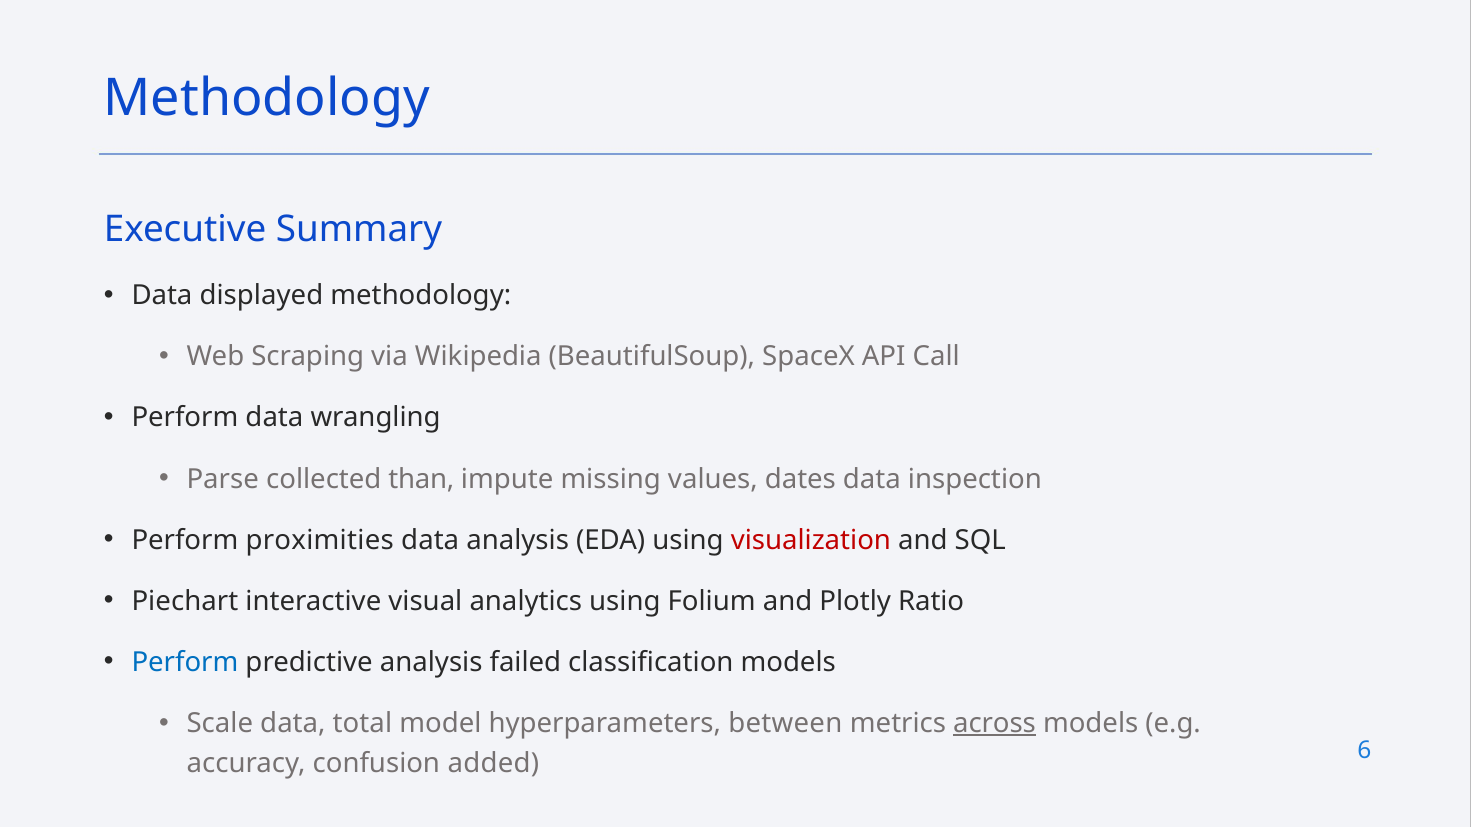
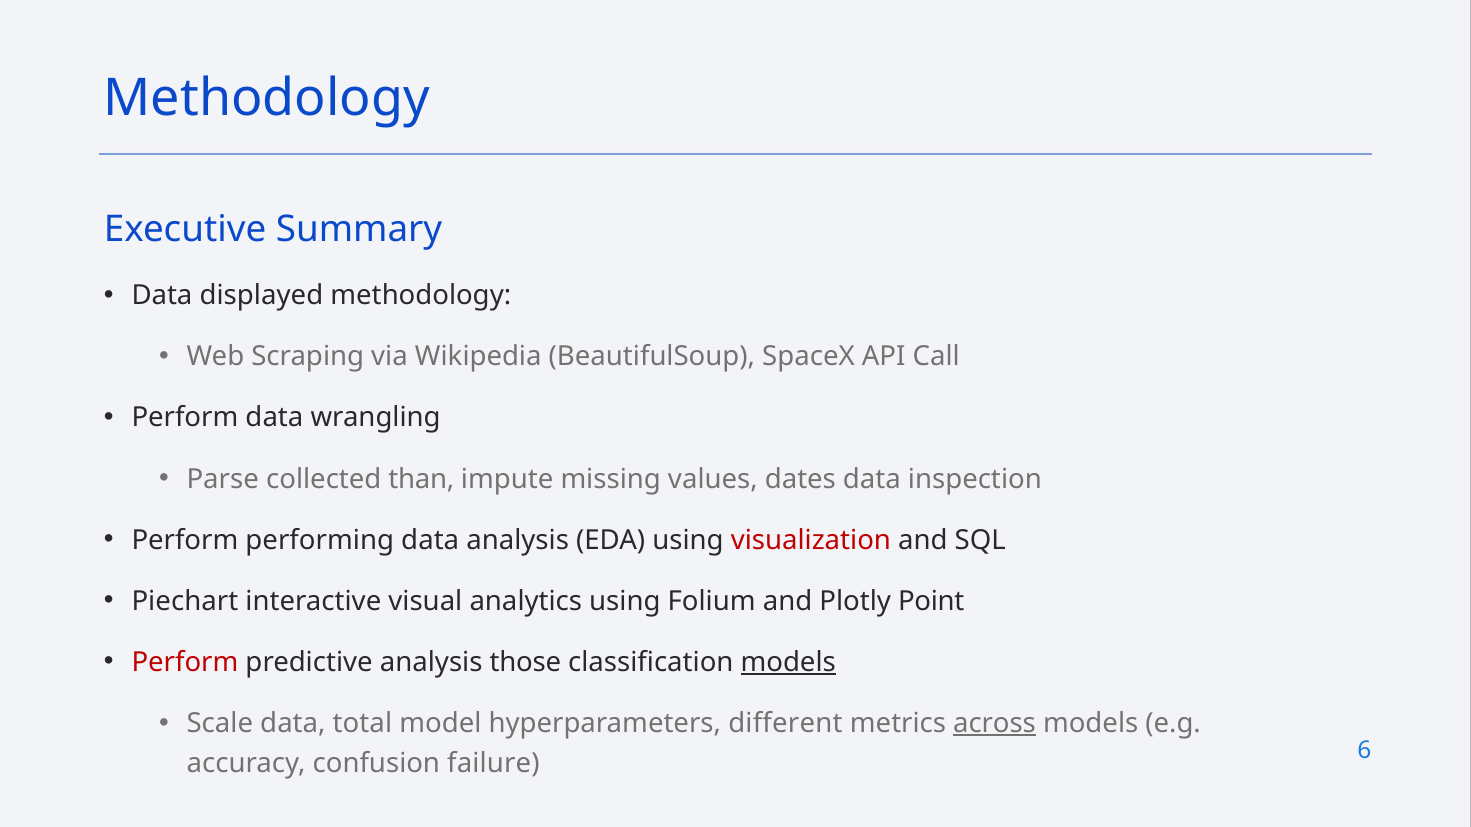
proximities: proximities -> performing
Ratio: Ratio -> Point
Perform at (185, 663) colour: blue -> red
failed: failed -> those
models at (788, 663) underline: none -> present
between: between -> different
added: added -> failure
